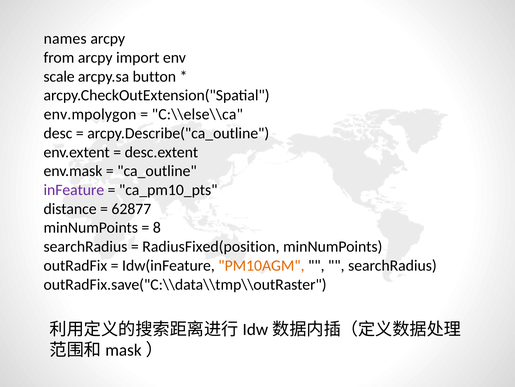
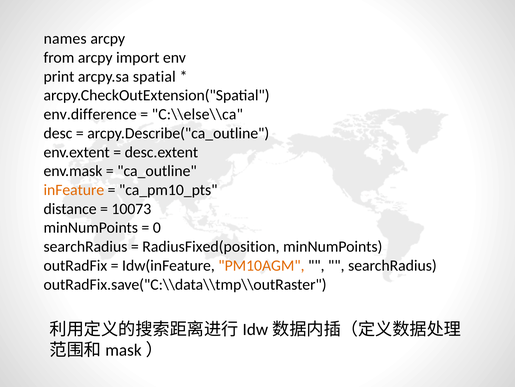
scale: scale -> print
button: button -> spatial
env.mpolygon: env.mpolygon -> env.difference
inFeature colour: purple -> orange
62877: 62877 -> 10073
8: 8 -> 0
